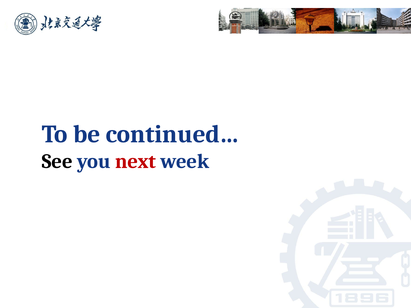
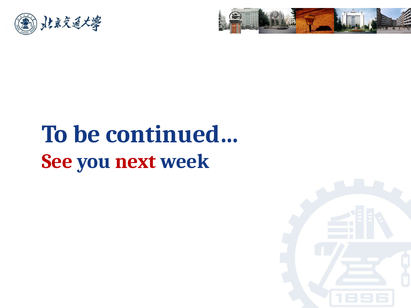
See colour: black -> red
